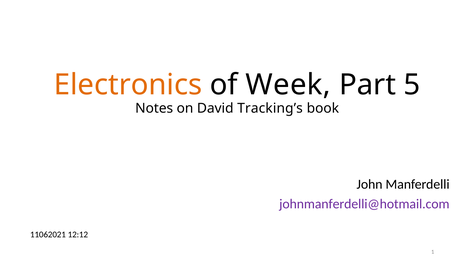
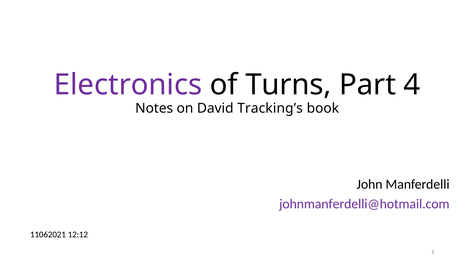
Electronics colour: orange -> purple
Week: Week -> Turns
5: 5 -> 4
